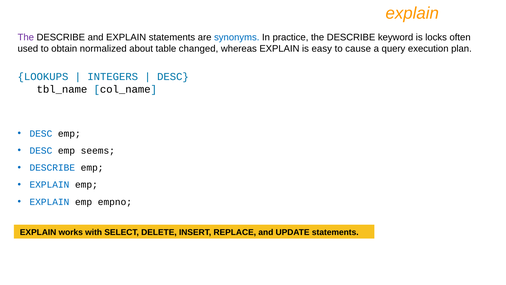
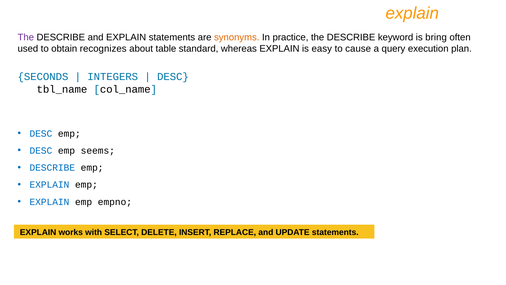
synonyms colour: blue -> orange
locks: locks -> bring
normalized: normalized -> recognizes
changed: changed -> standard
LOOKUPS: LOOKUPS -> SECONDS
